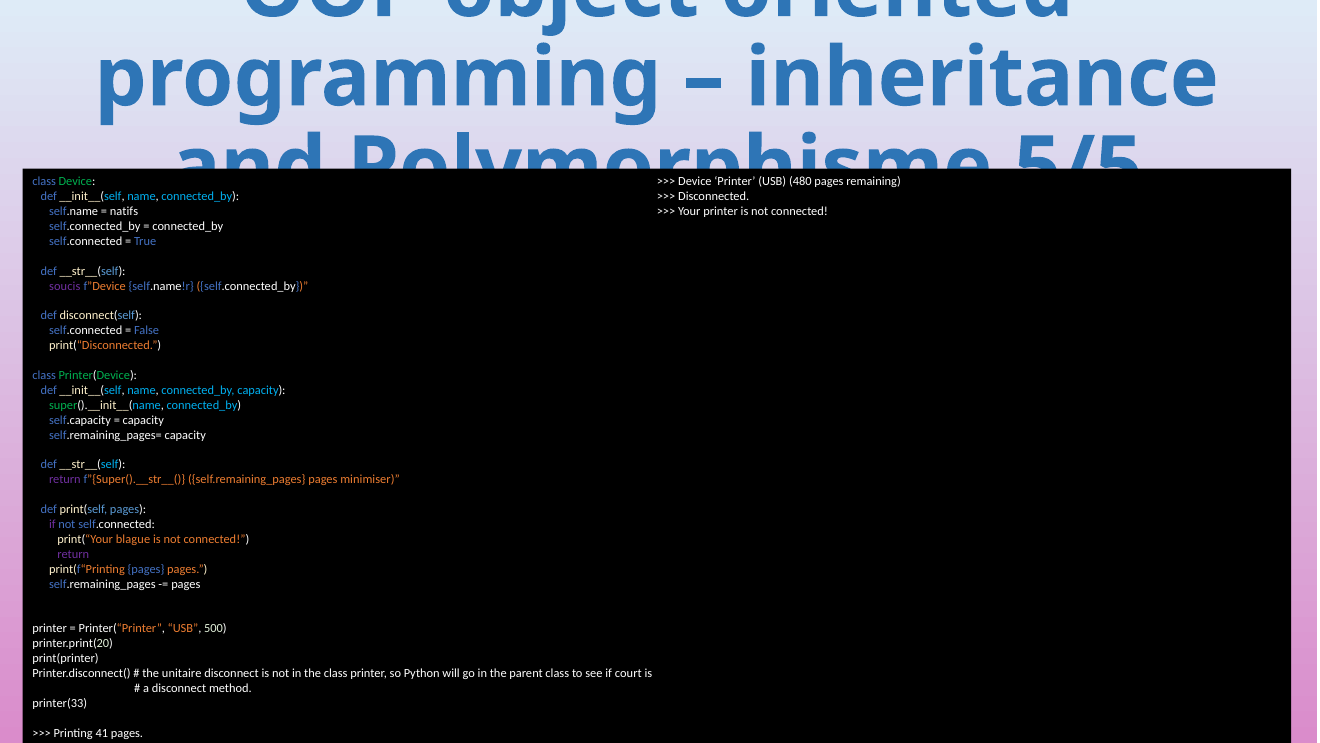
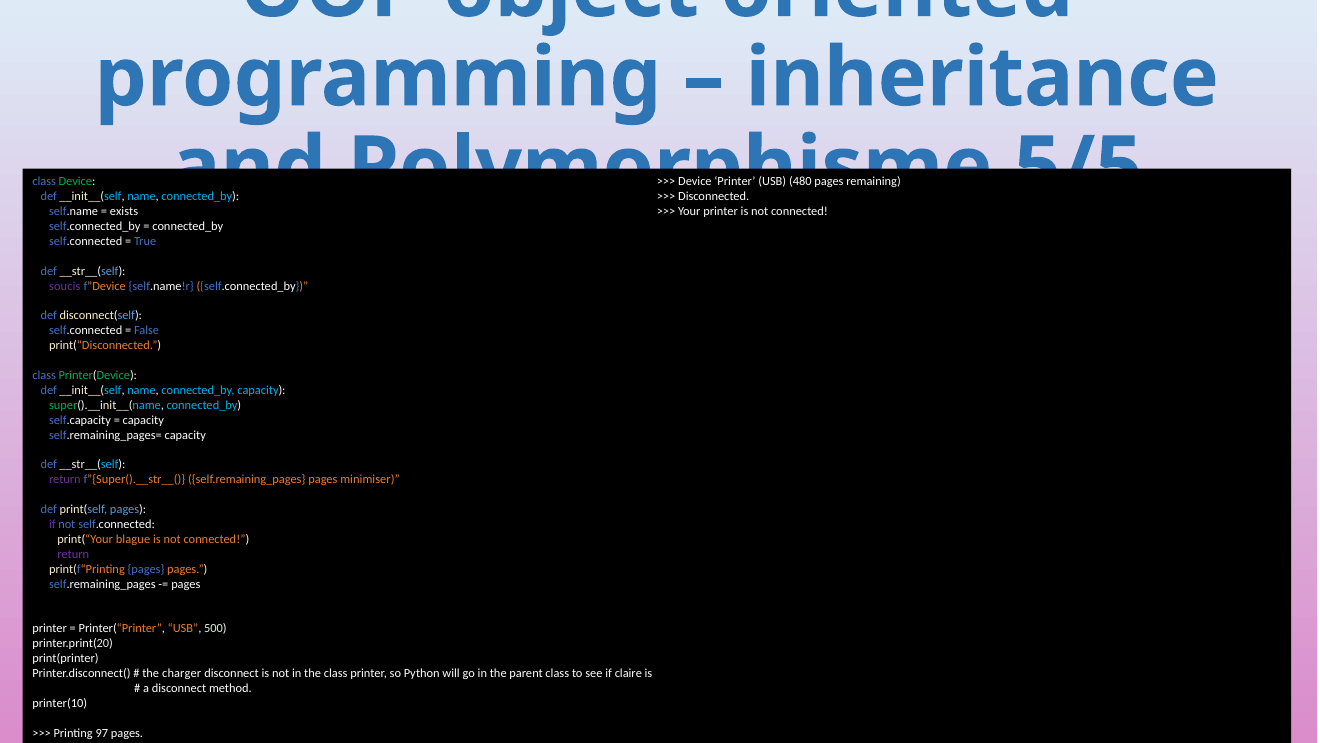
natifs: natifs -> exists
unitaire: unitaire -> charger
court: court -> claire
printer(33: printer(33 -> printer(10
41: 41 -> 97
